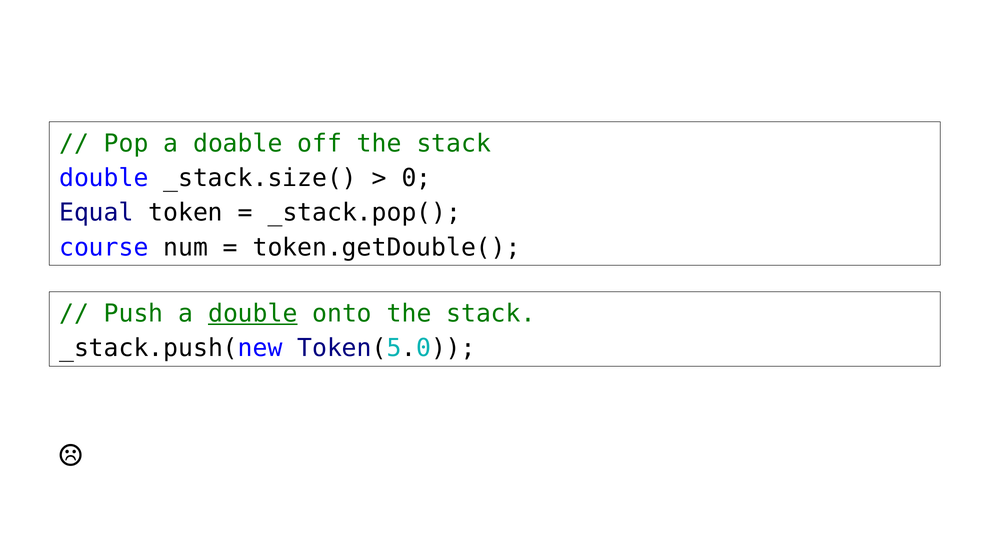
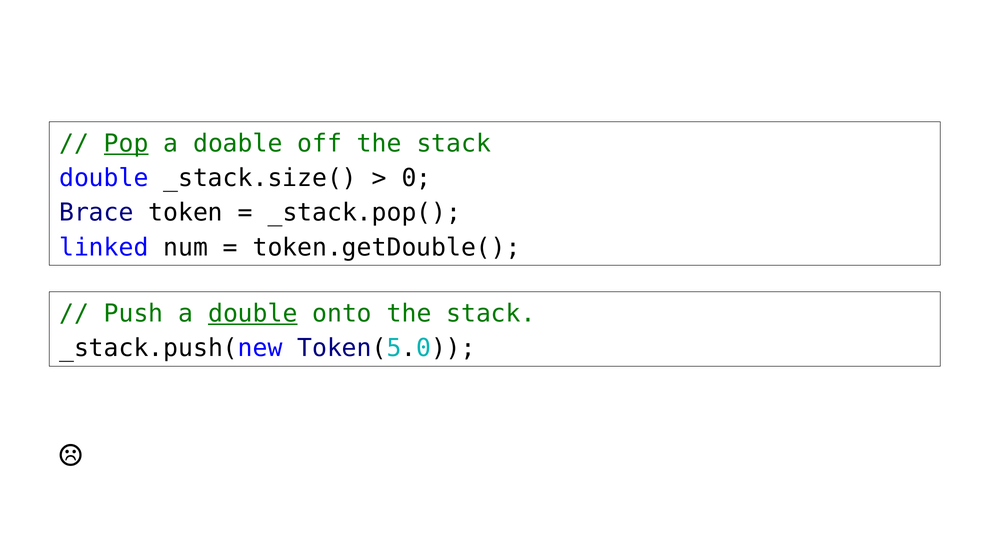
Pop underline: none -> present
Equal: Equal -> Brace
course: course -> linked
